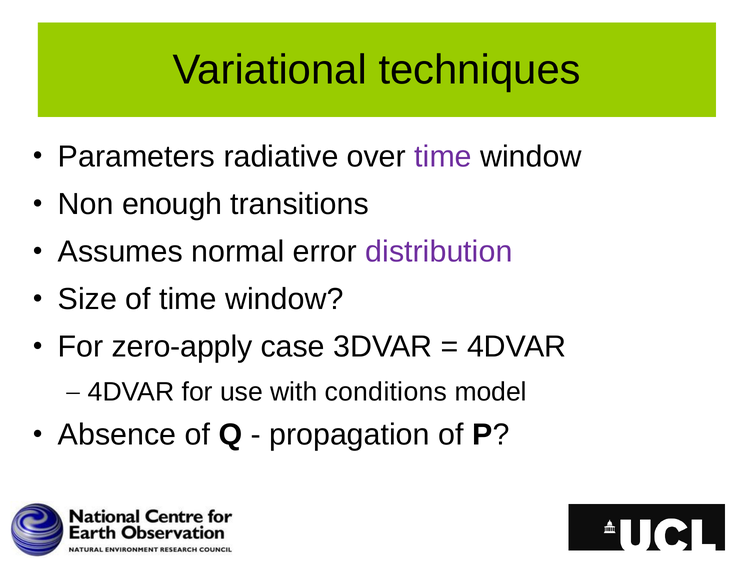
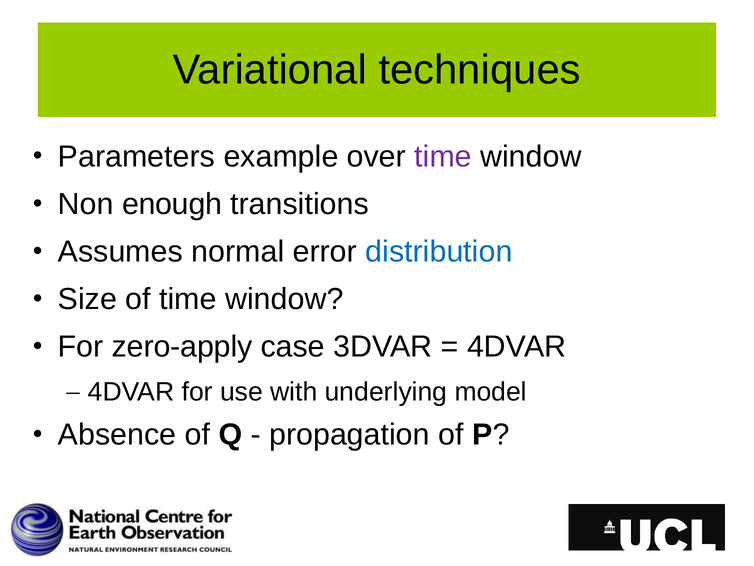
radiative: radiative -> example
distribution colour: purple -> blue
conditions: conditions -> underlying
